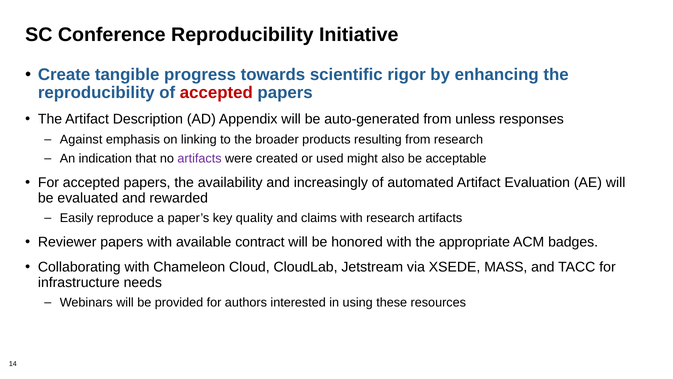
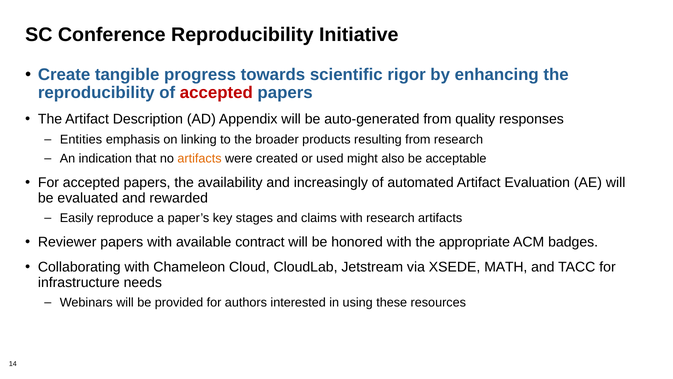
unless: unless -> quality
Against: Against -> Entities
artifacts at (200, 158) colour: purple -> orange
quality: quality -> stages
MASS: MASS -> MATH
